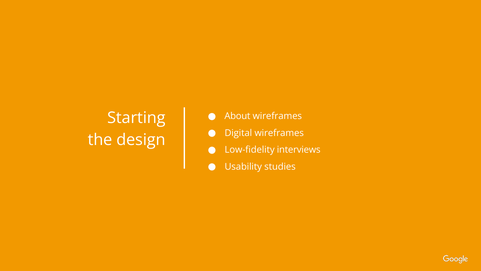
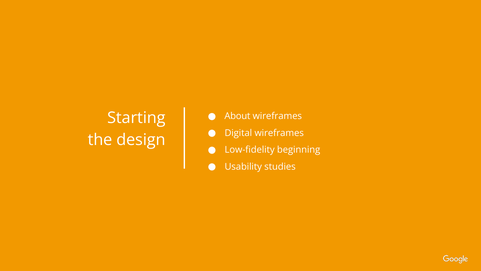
interviews: interviews -> beginning
